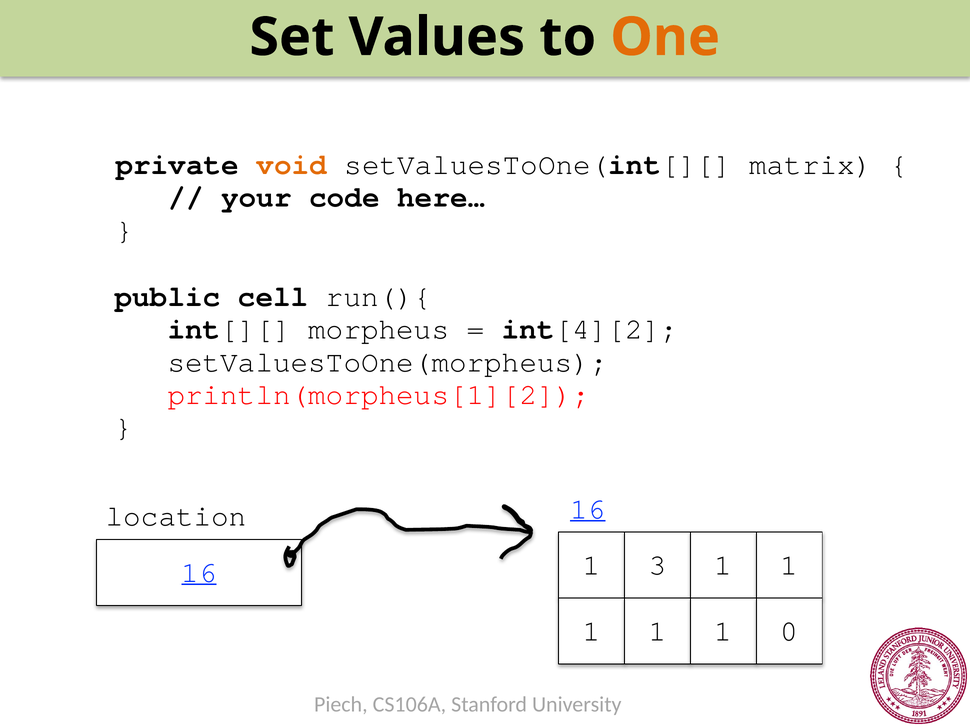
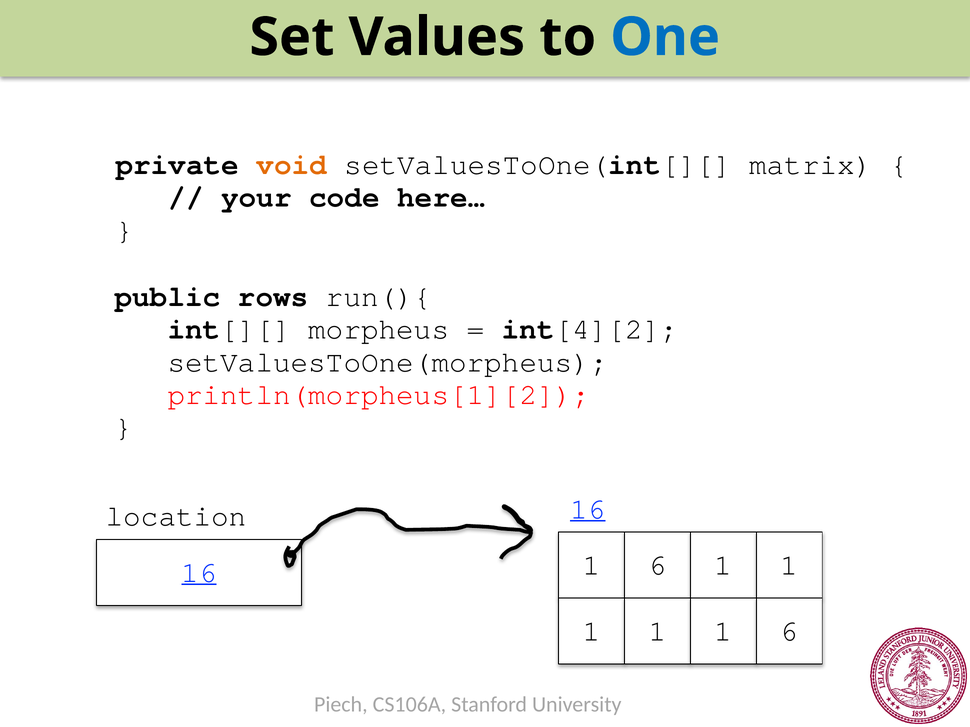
One colour: orange -> blue
cell: cell -> rows
3 at (657, 565): 3 -> 6
1 1 0: 0 -> 6
